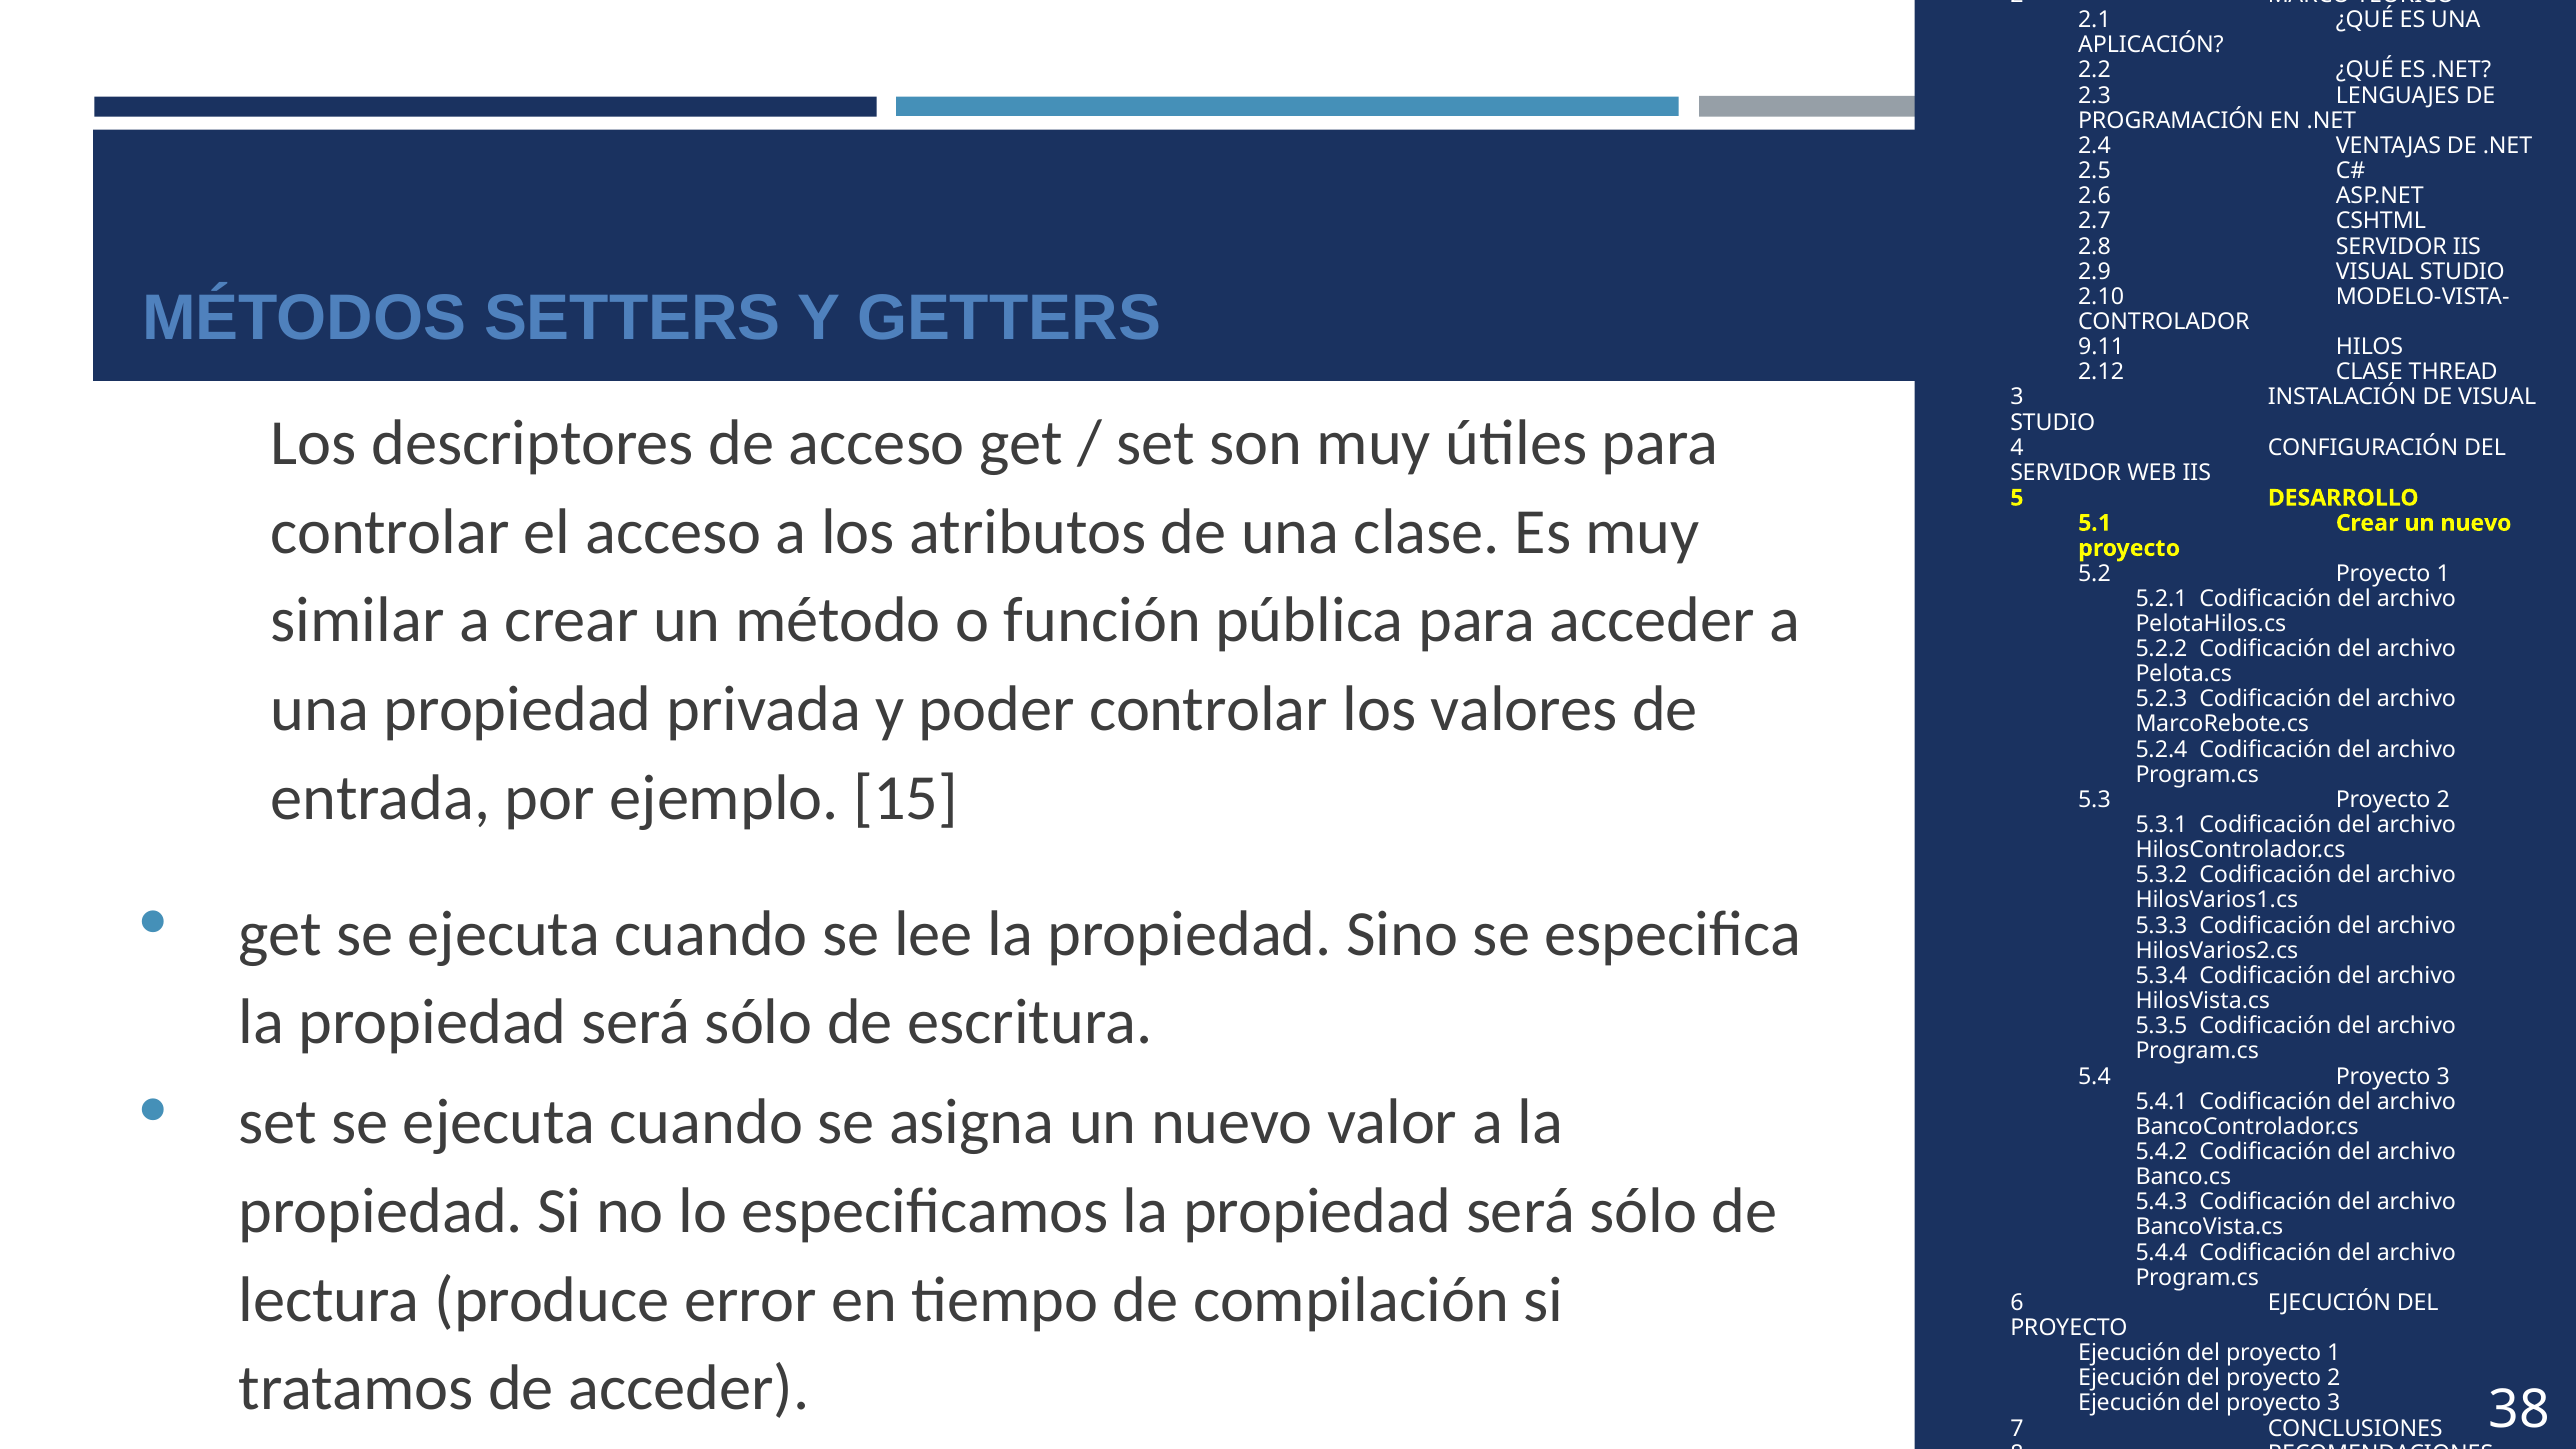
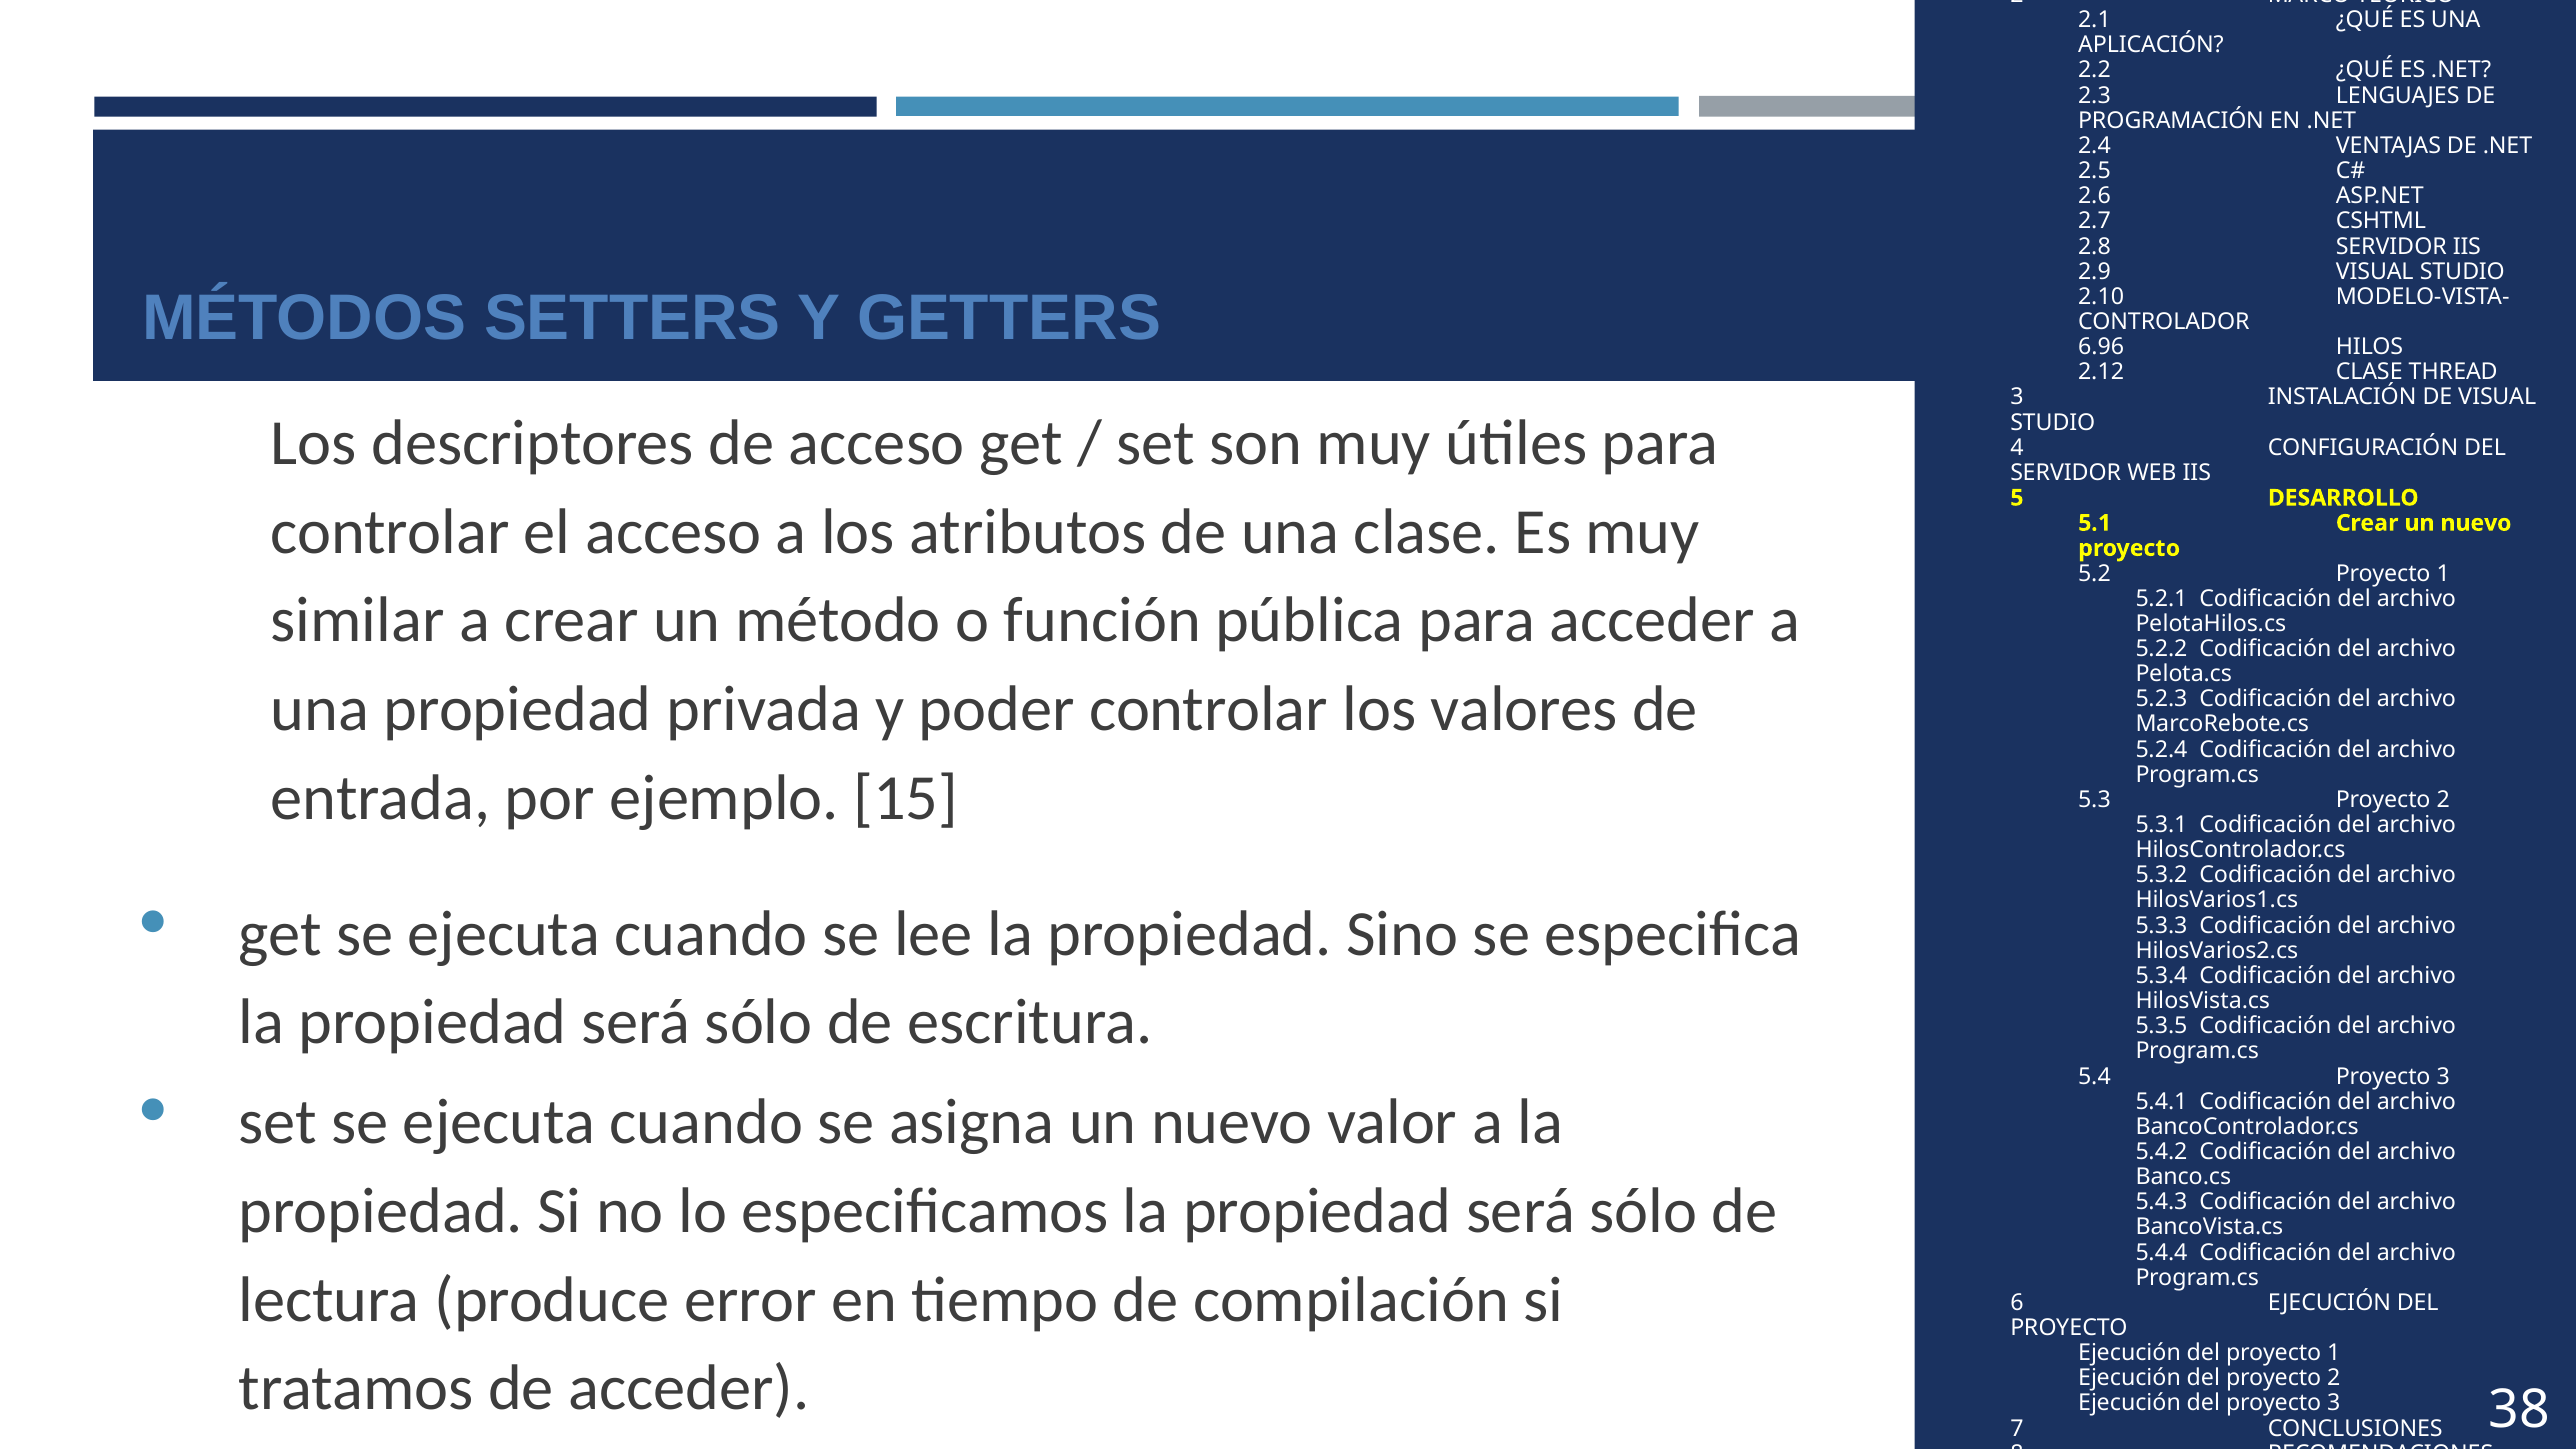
9.11: 9.11 -> 6.96
